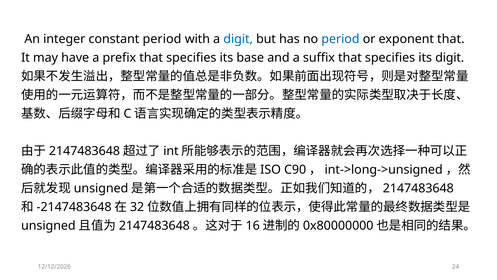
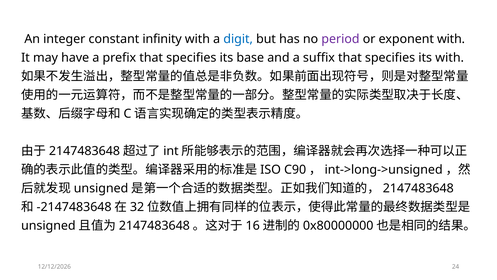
constant period: period -> infinity
period at (340, 39) colour: blue -> purple
exponent that: that -> with
its digit: digit -> with
